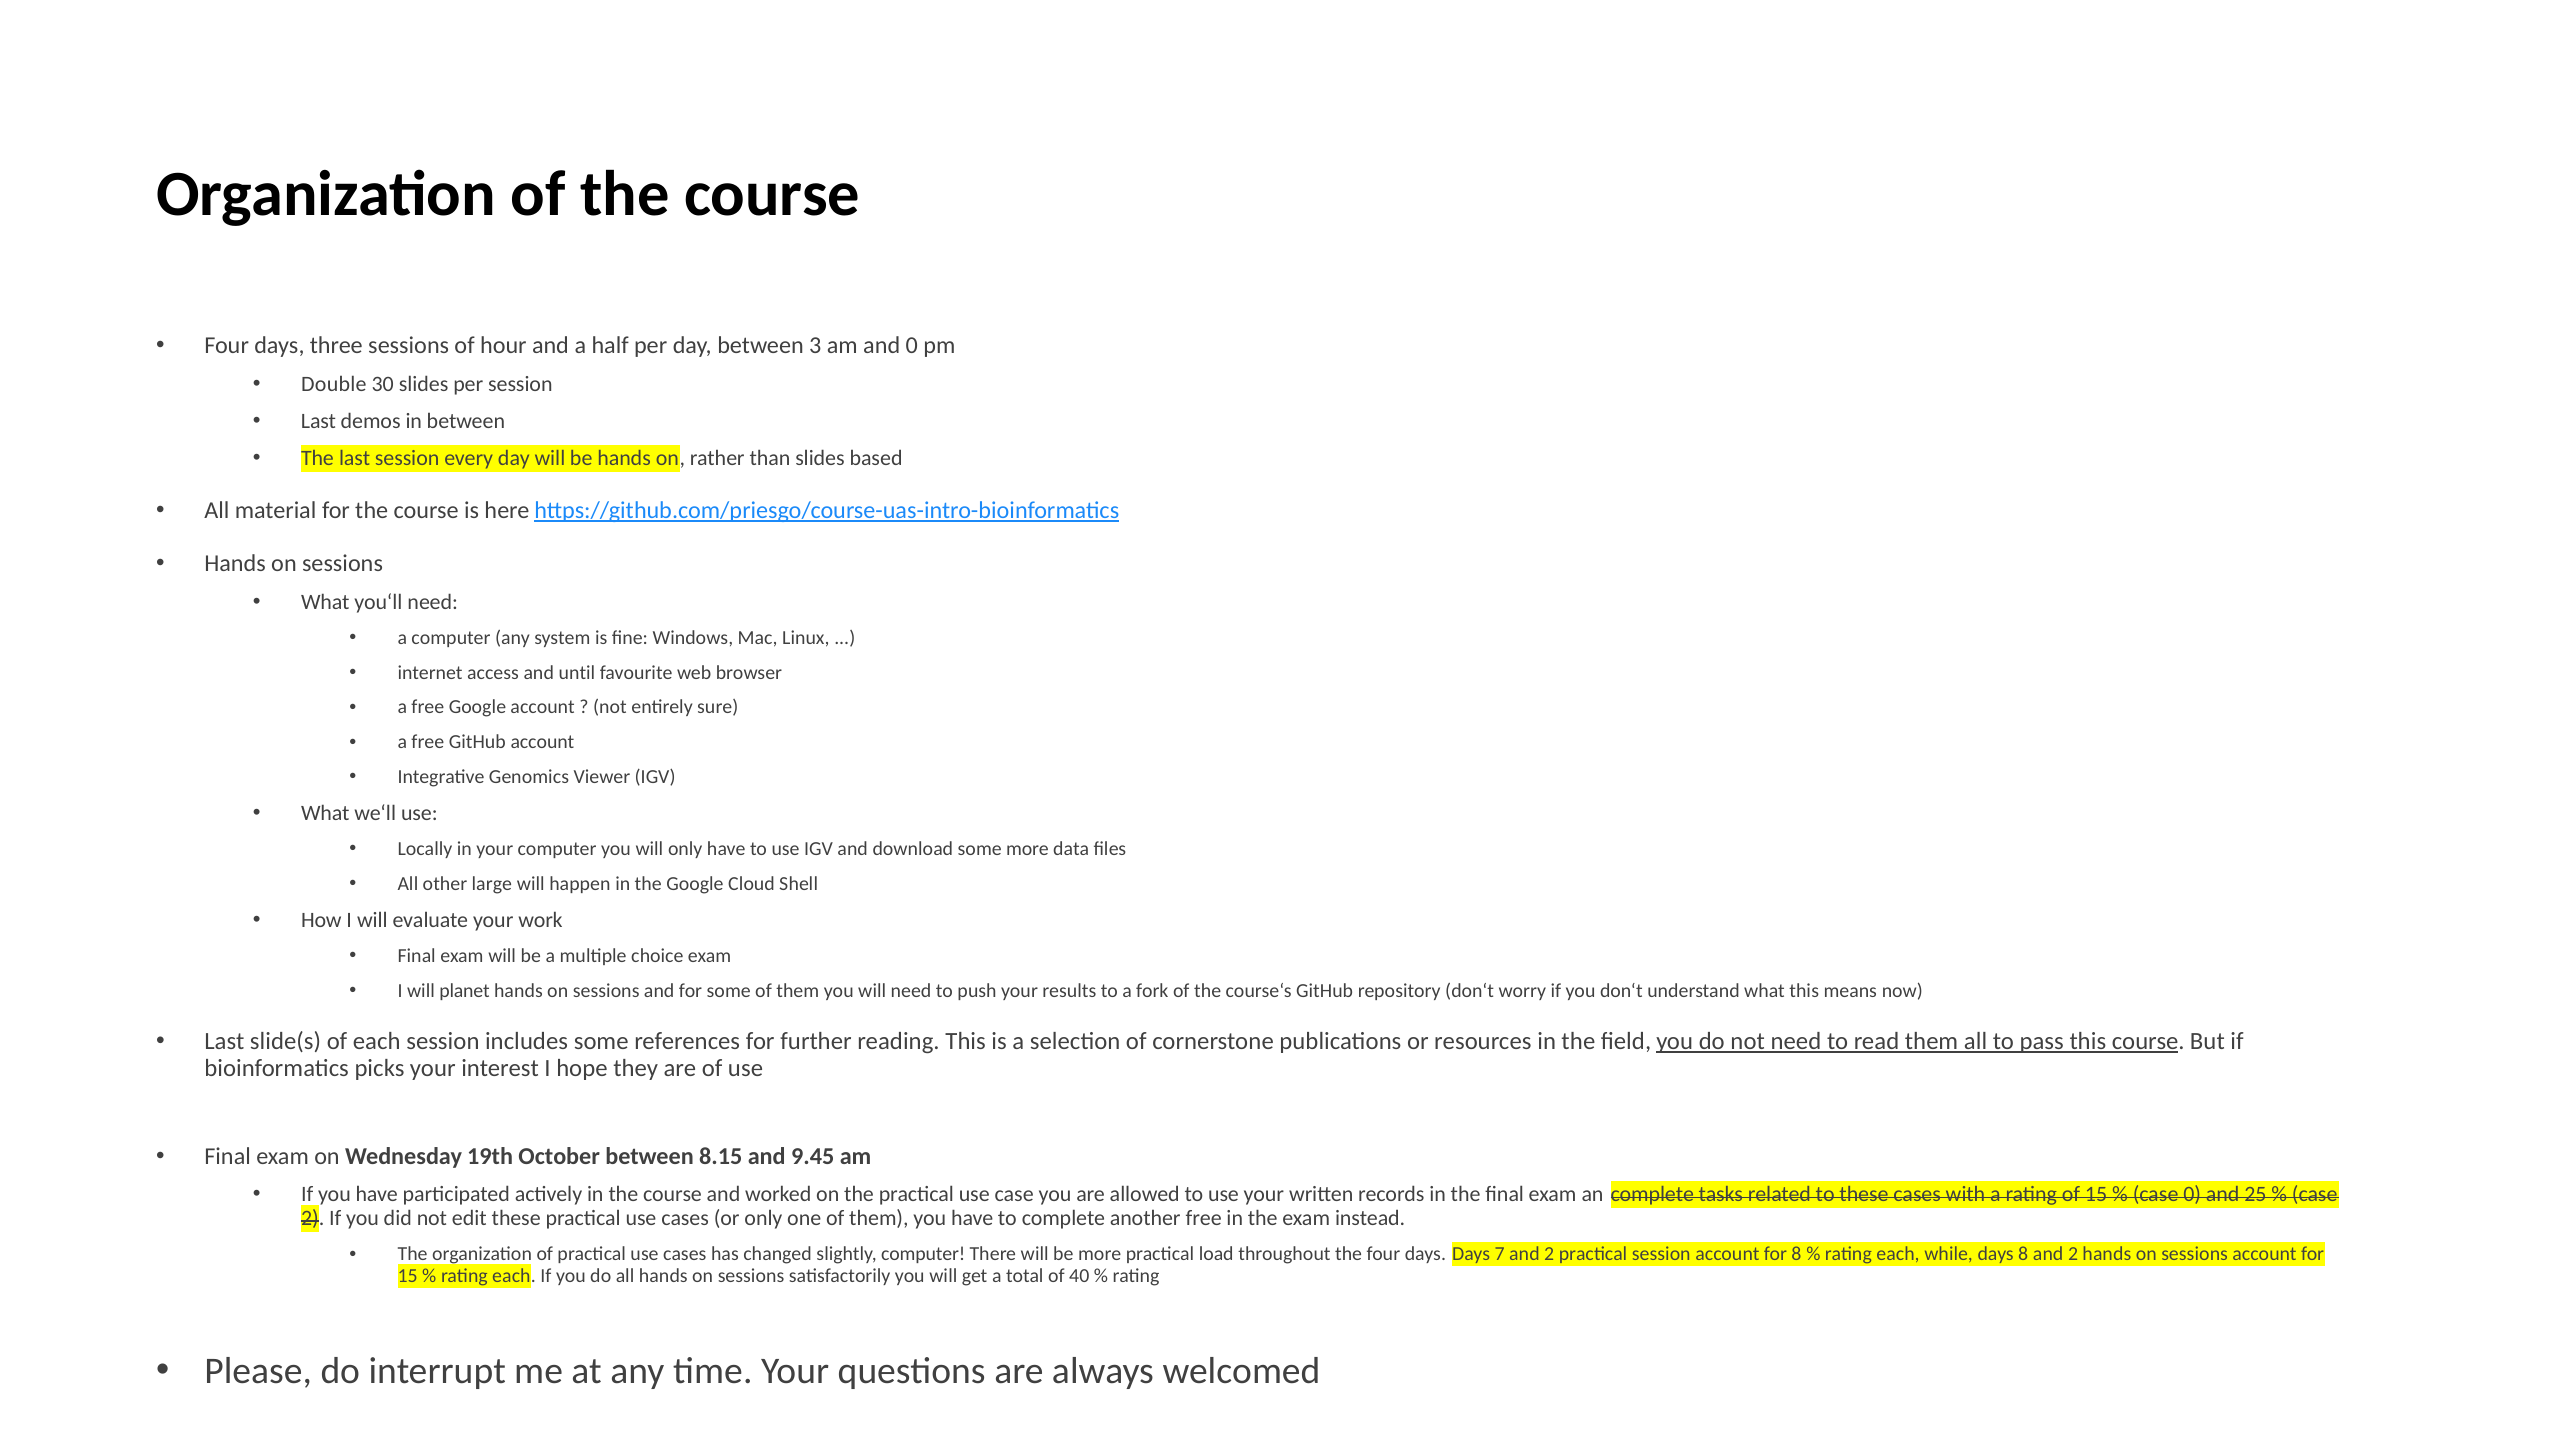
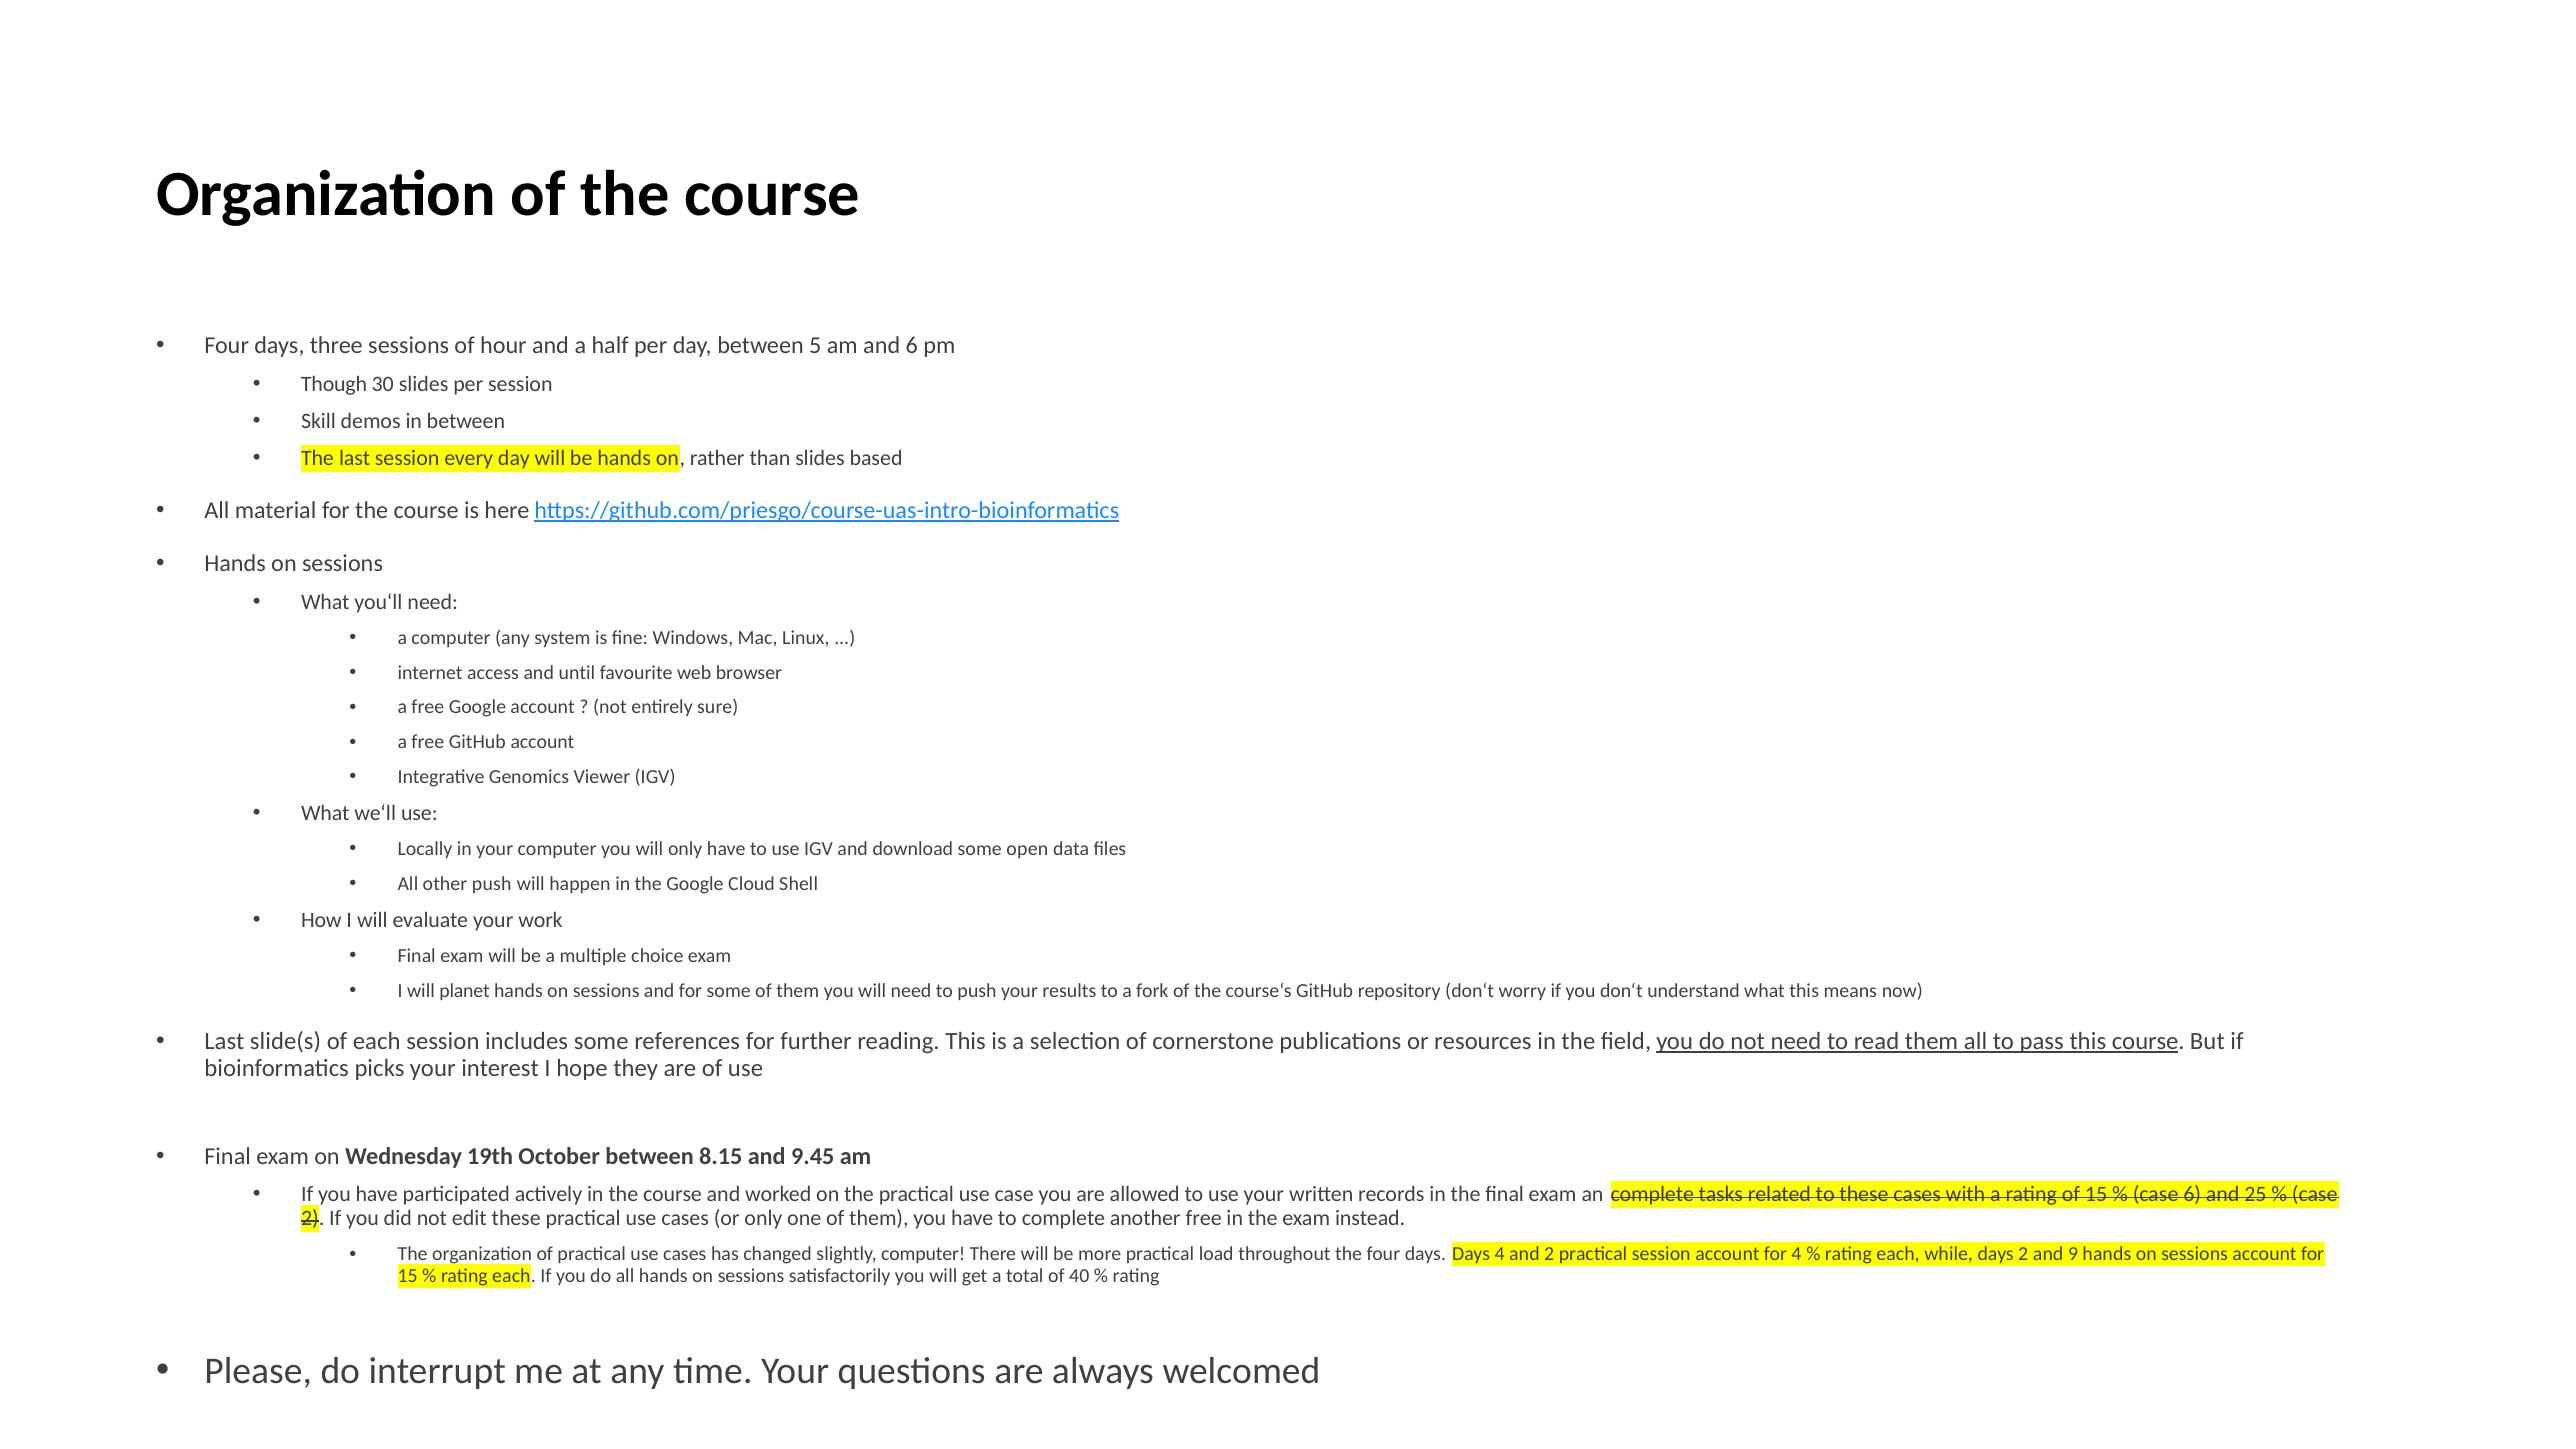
3: 3 -> 5
and 0: 0 -> 6
Double: Double -> Though
Last at (319, 421): Last -> Skill
some more: more -> open
other large: large -> push
case 0: 0 -> 6
Days 7: 7 -> 4
for 8: 8 -> 4
days 8: 8 -> 2
2 at (2073, 1254): 2 -> 9
